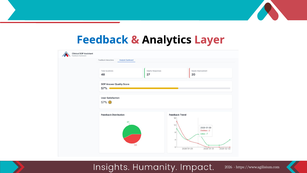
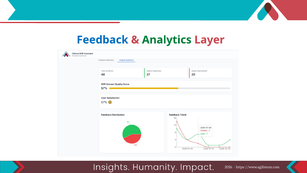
Analytics colour: black -> green
